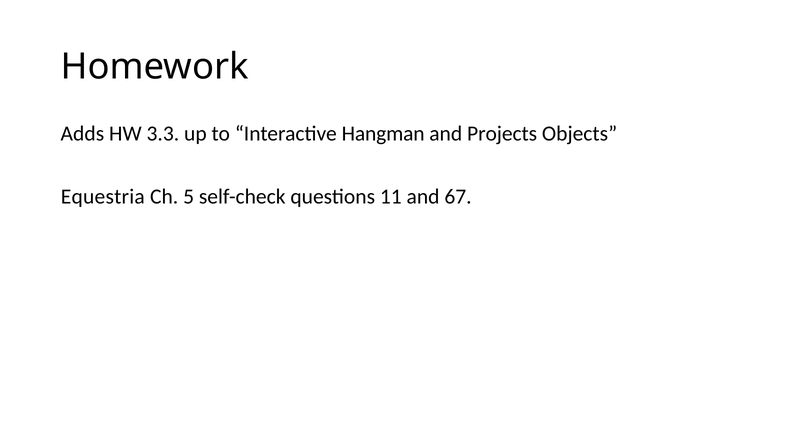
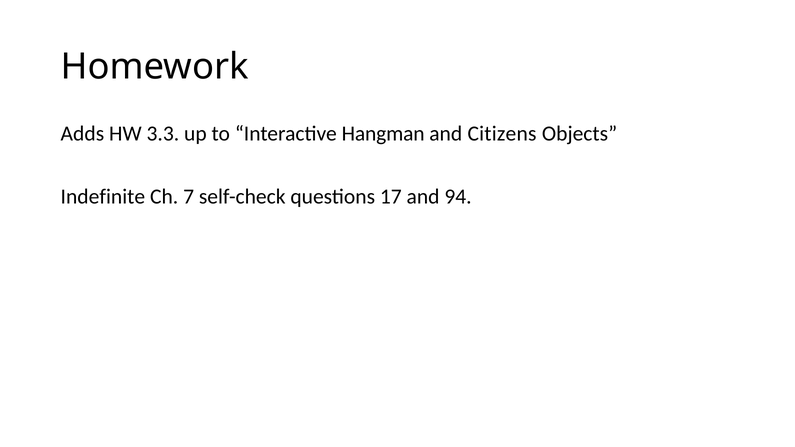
Projects: Projects -> Citizens
Equestria: Equestria -> Indefinite
5: 5 -> 7
11: 11 -> 17
67: 67 -> 94
